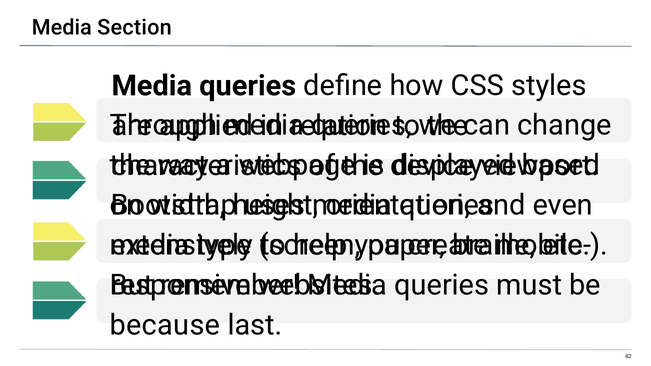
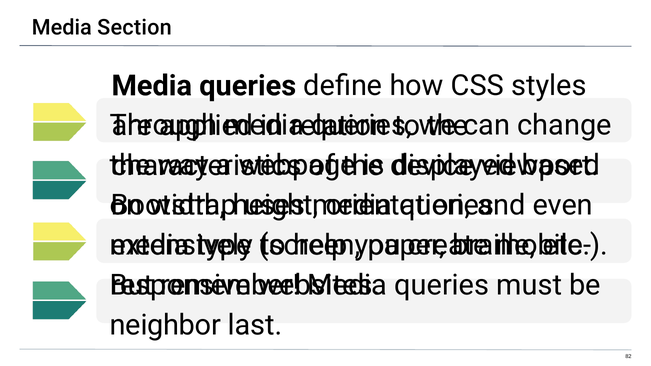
because: because -> neighbor
